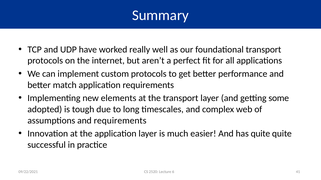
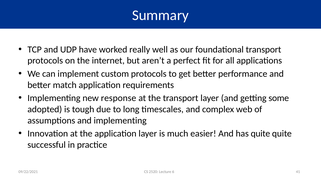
elements: elements -> response
and requirements: requirements -> implementing
